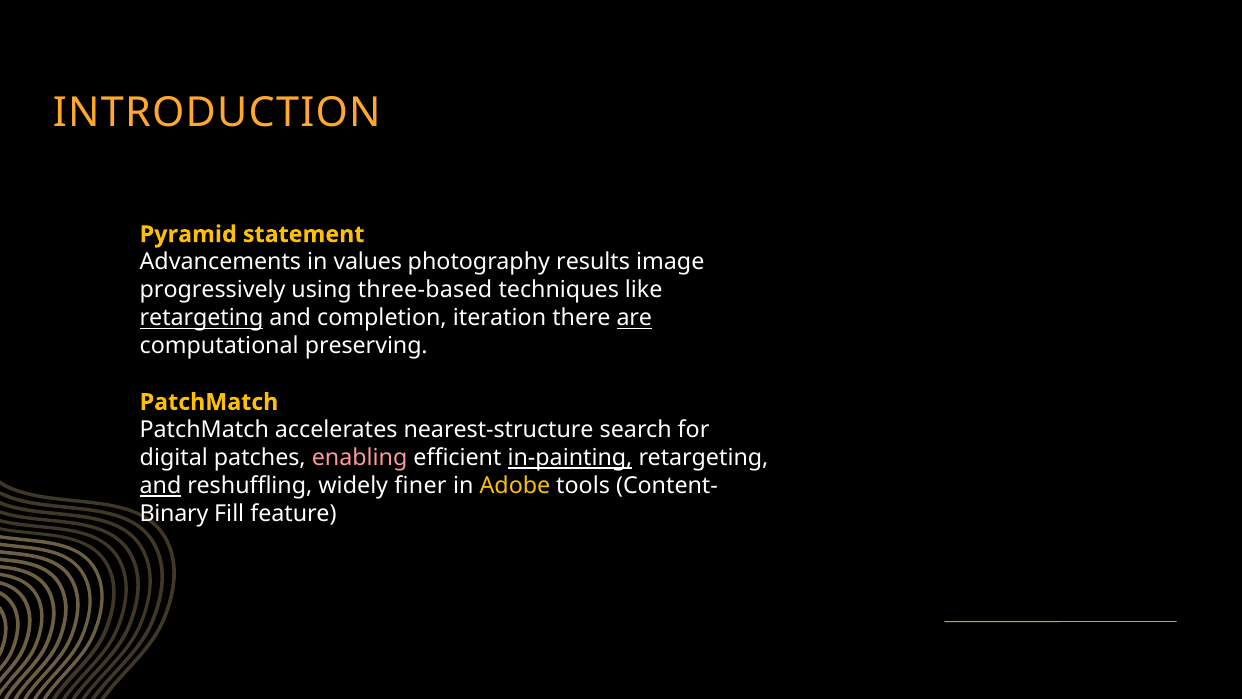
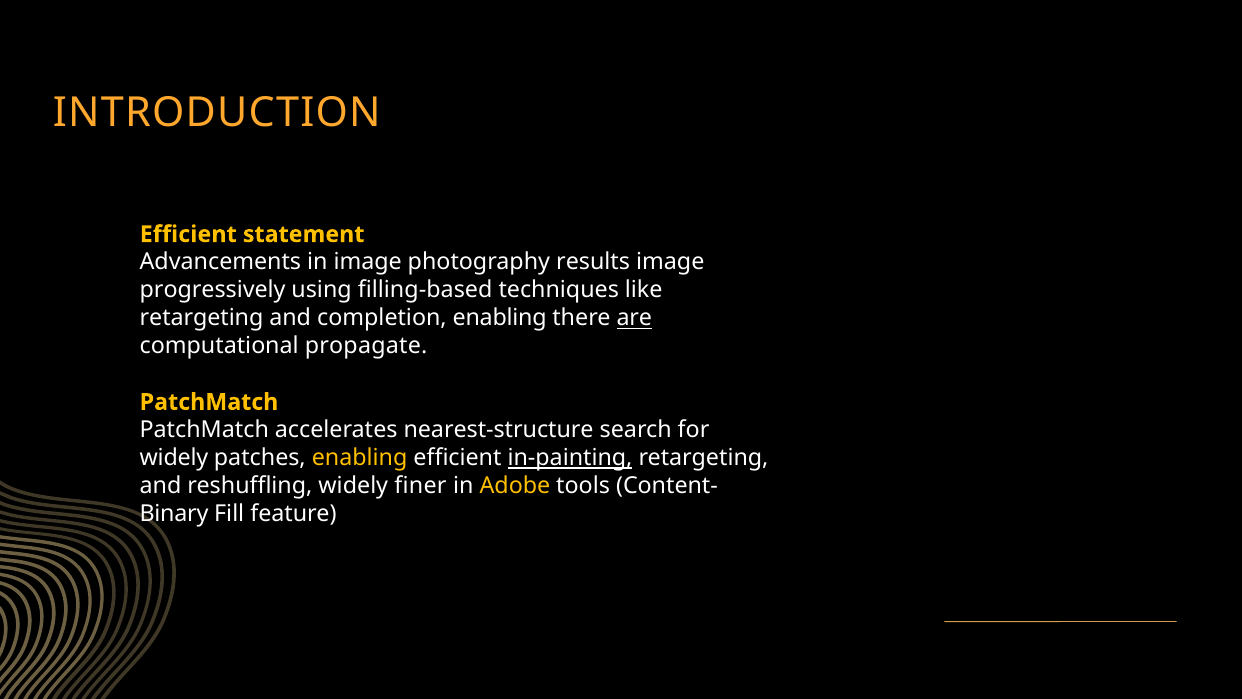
Pyramid at (188, 234): Pyramid -> Efficient
in values: values -> image
three-based: three-based -> filling-based
retargeting at (202, 318) underline: present -> none
completion iteration: iteration -> enabling
preserving: preserving -> propagate
digital at (174, 458): digital -> widely
enabling at (360, 458) colour: pink -> yellow
and at (161, 486) underline: present -> none
